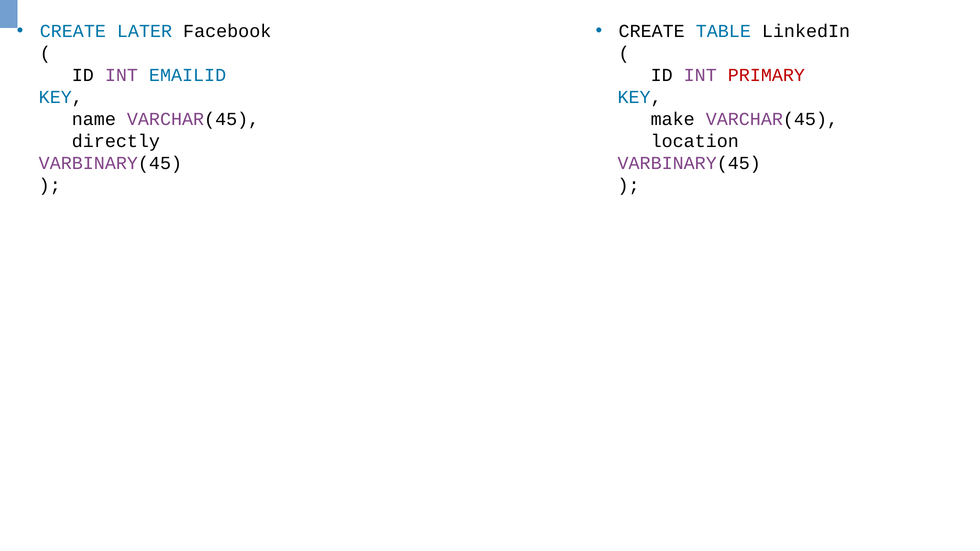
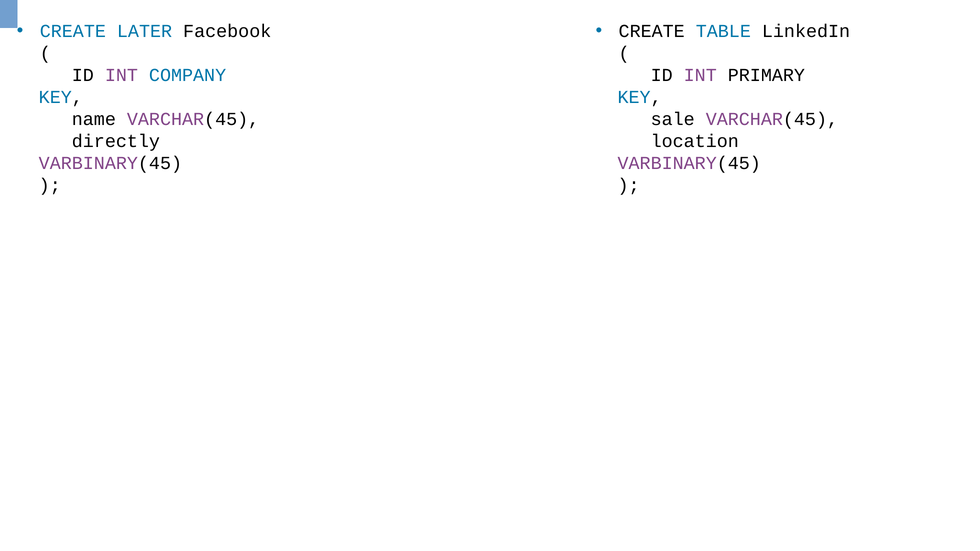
EMAILID: EMAILID -> COMPANY
PRIMARY colour: red -> black
make: make -> sale
